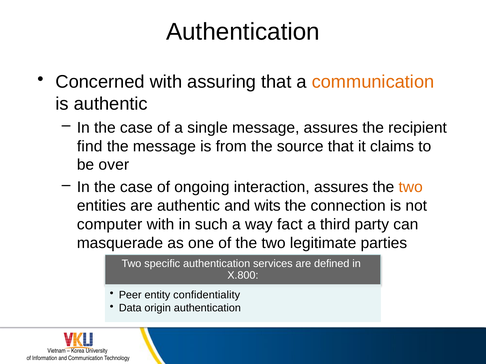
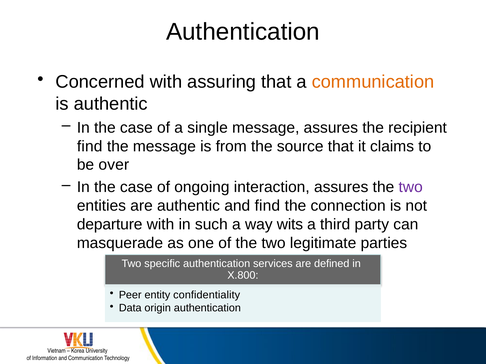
two at (411, 187) colour: orange -> purple
and wits: wits -> find
computer: computer -> departure
fact: fact -> wits
